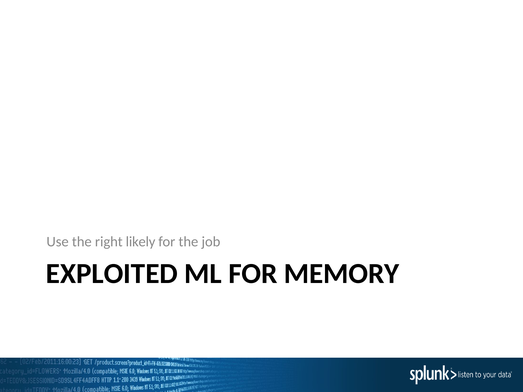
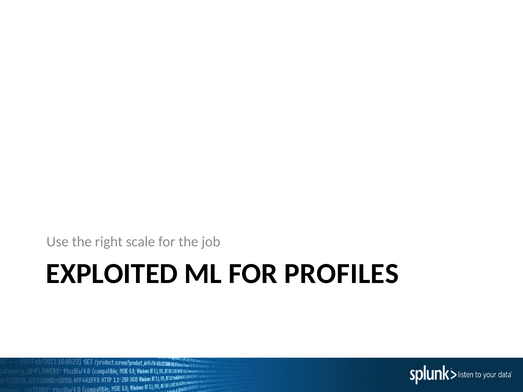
likely: likely -> scale
MEMORY: MEMORY -> PROFILES
